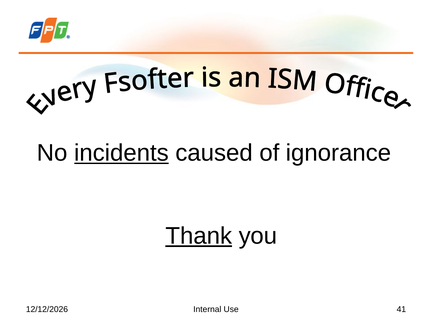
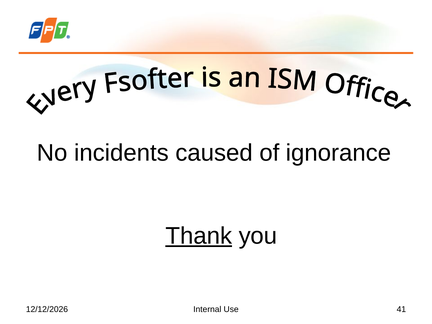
incidents underline: present -> none
